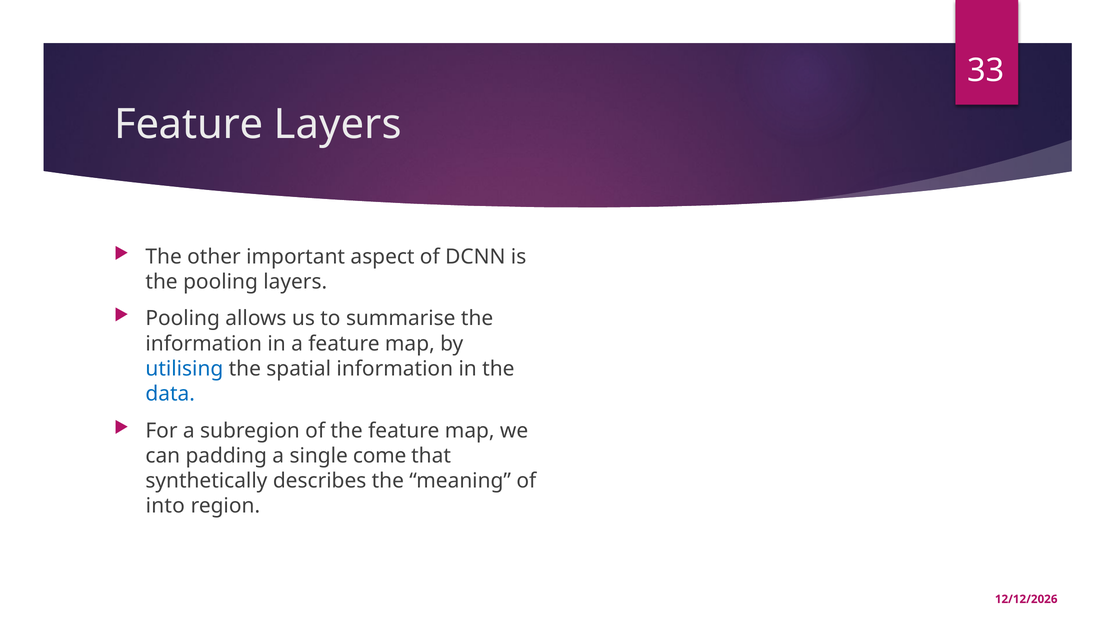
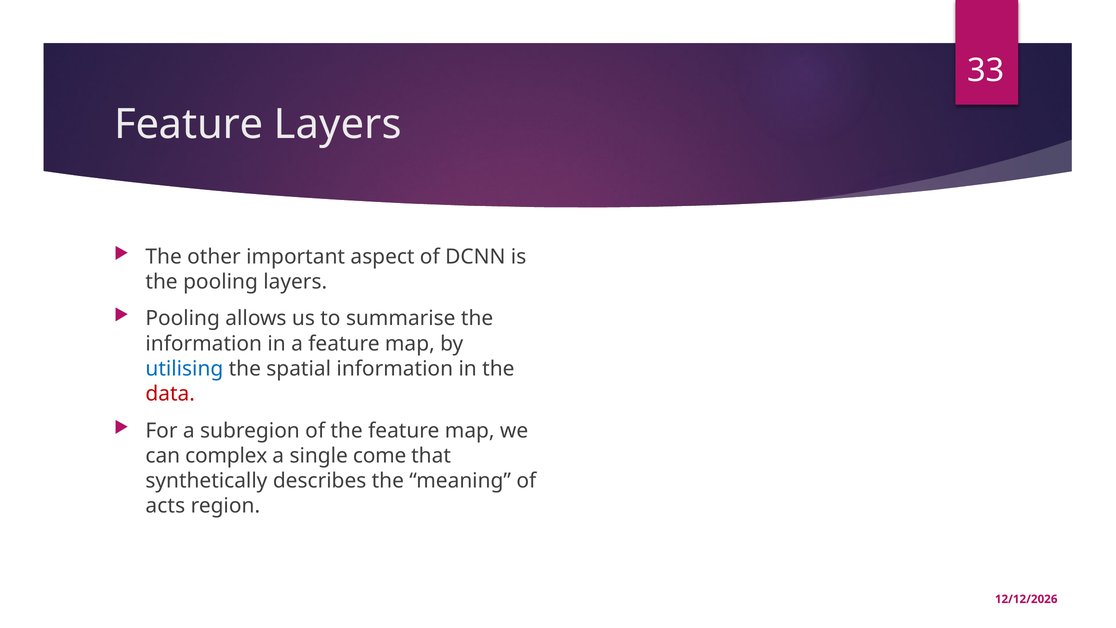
data colour: blue -> red
padding: padding -> complex
into: into -> acts
